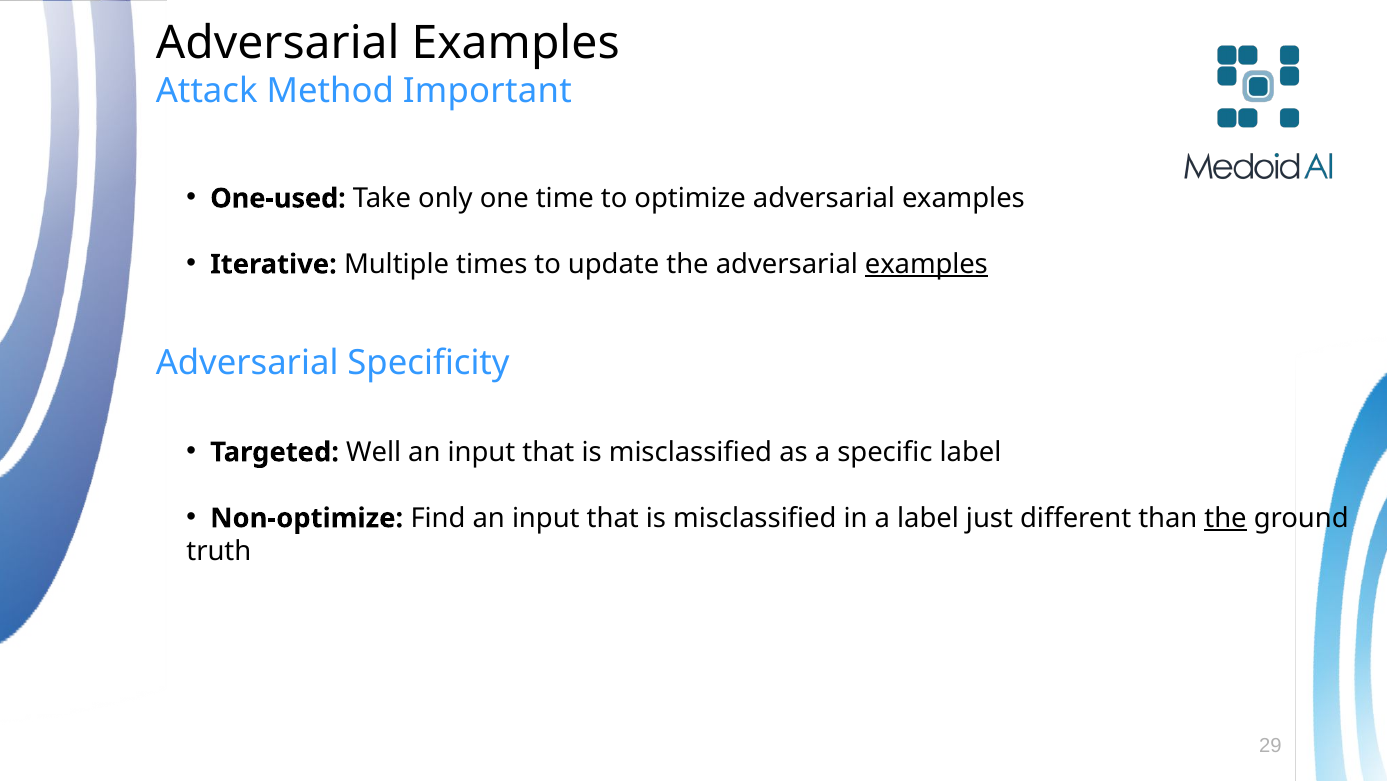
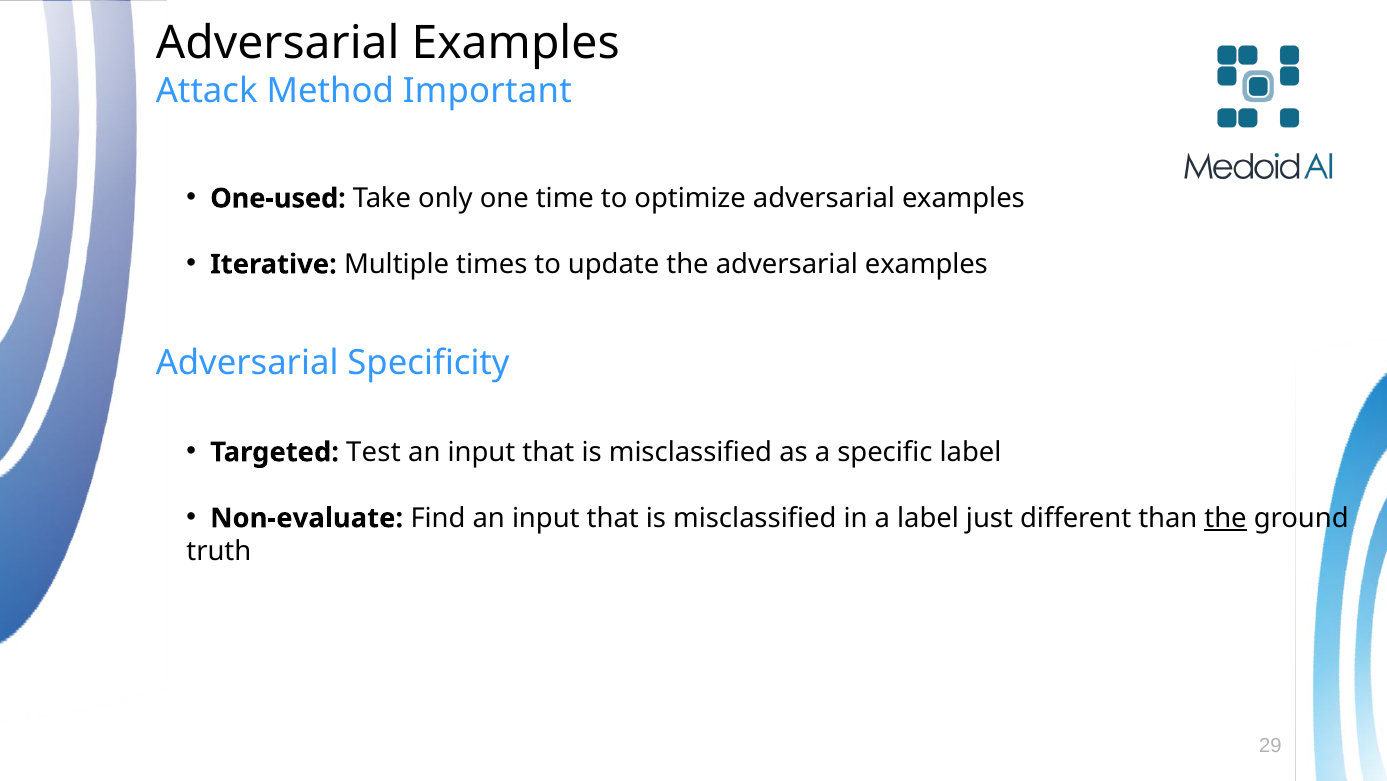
examples at (926, 264) underline: present -> none
Well: Well -> Test
Non-optimize: Non-optimize -> Non-evaluate
